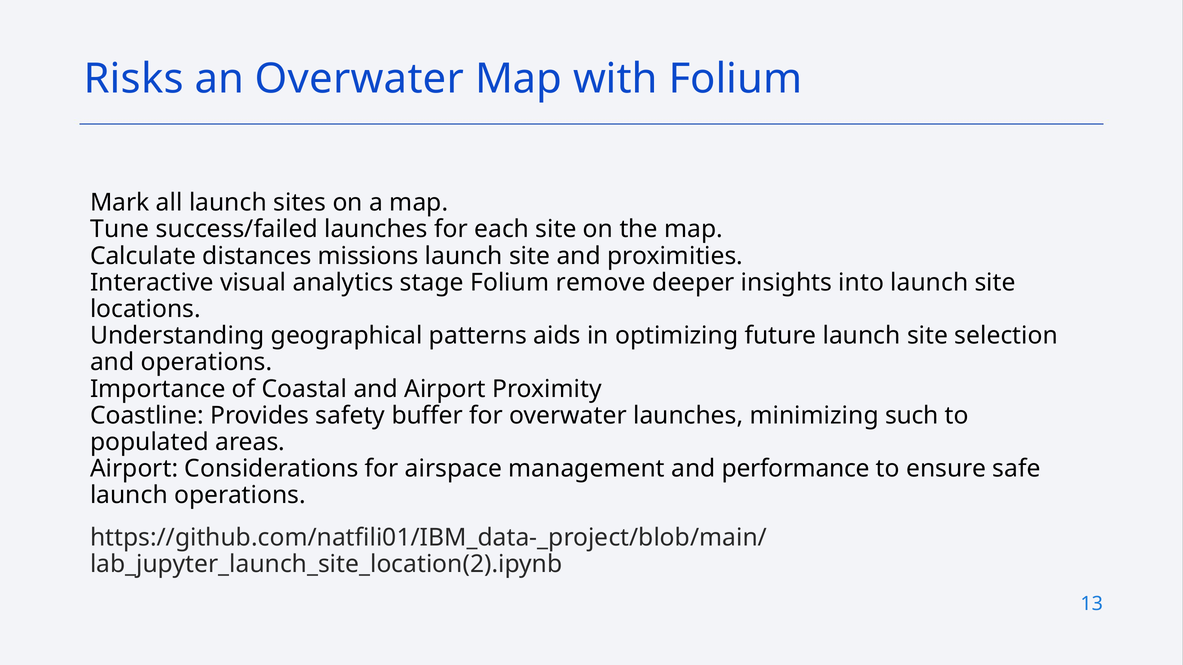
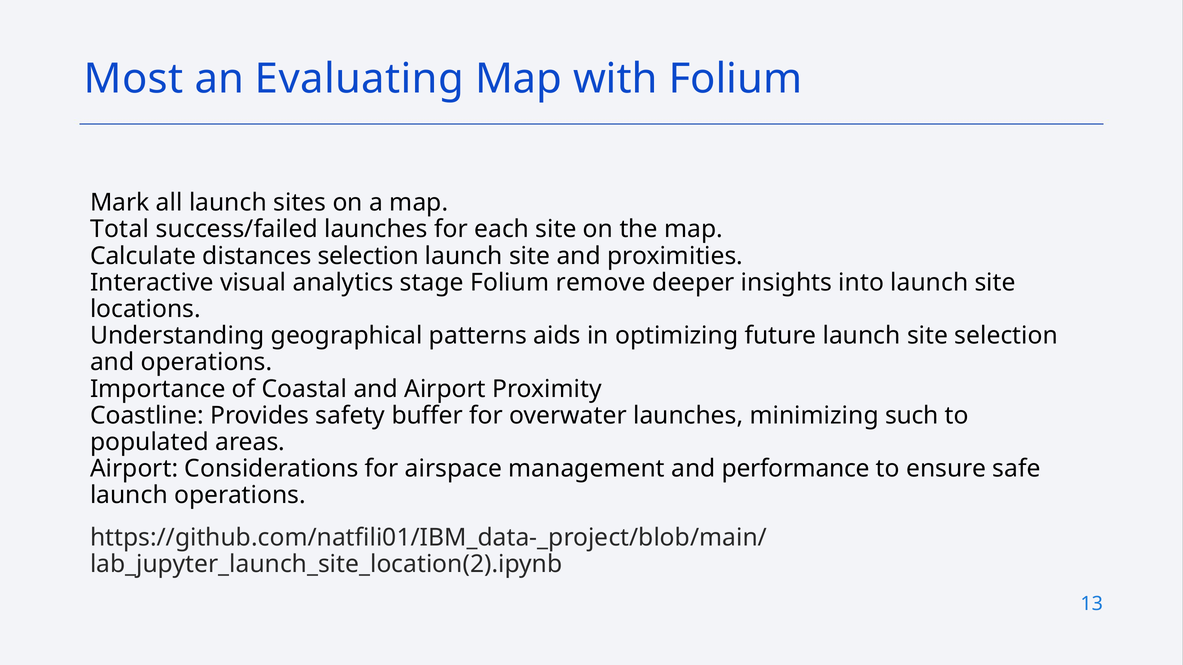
Risks: Risks -> Most
an Overwater: Overwater -> Evaluating
Tune: Tune -> Total
distances missions: missions -> selection
